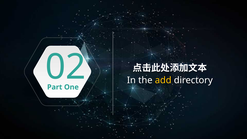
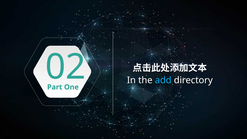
add colour: yellow -> light blue
